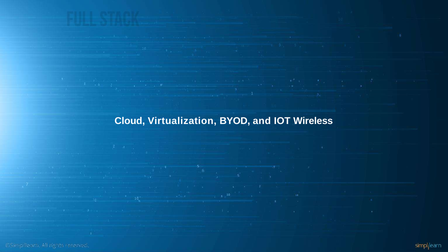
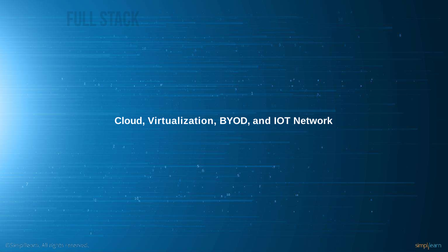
Wireless: Wireless -> Network
